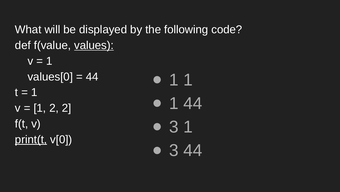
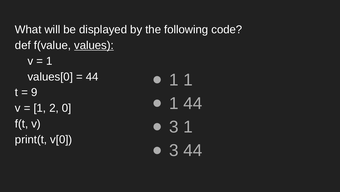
1 at (34, 92): 1 -> 9
2 2: 2 -> 0
print(t underline: present -> none
